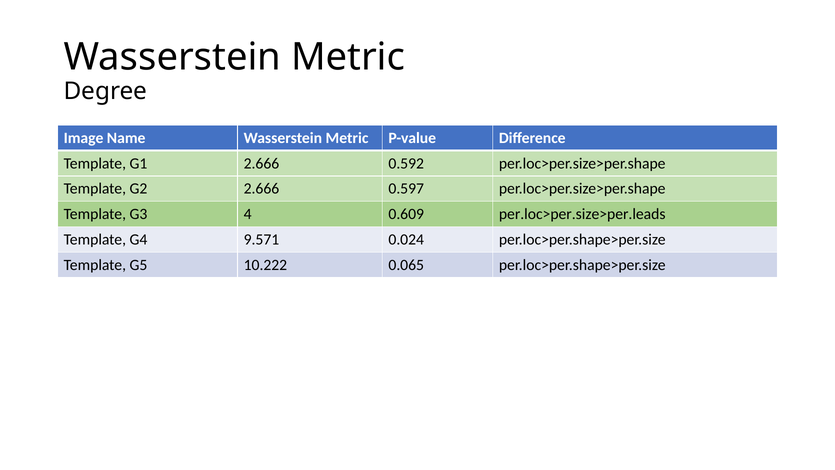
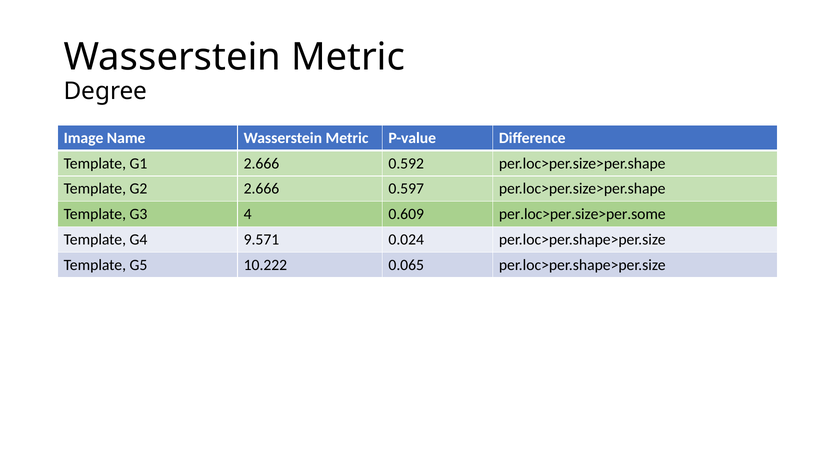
per.loc>per.size>per.leads: per.loc>per.size>per.leads -> per.loc>per.size>per.some
